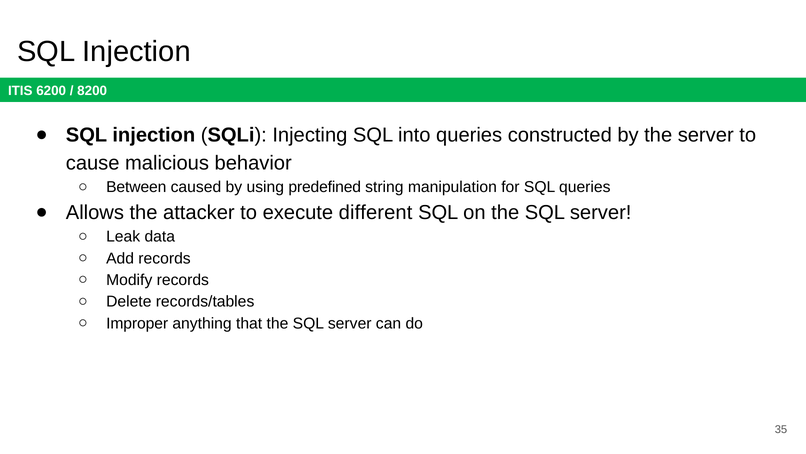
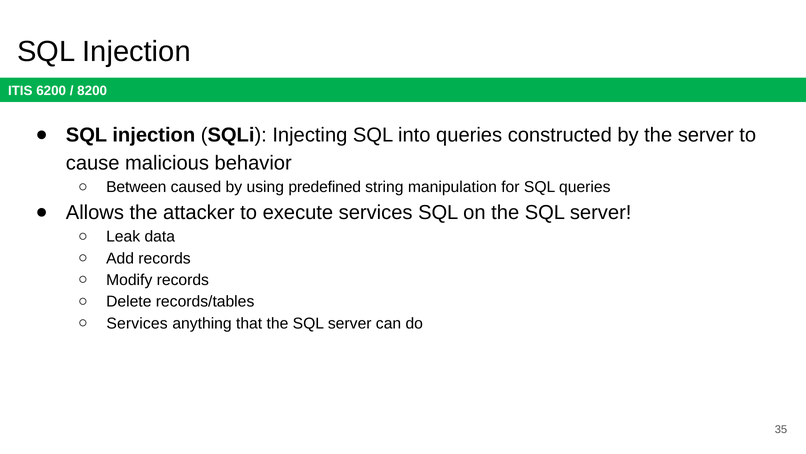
execute different: different -> services
Improper at (137, 323): Improper -> Services
